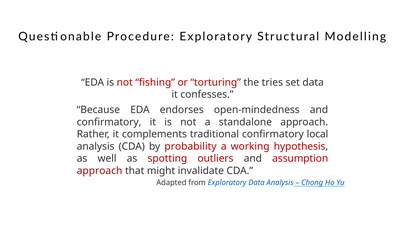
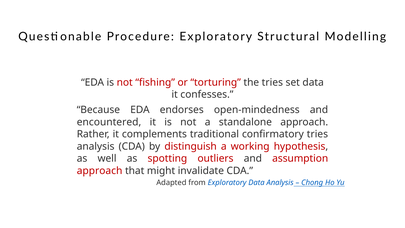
confirmatory at (109, 122): confirmatory -> encountered
confirmatory local: local -> tries
probability: probability -> distinguish
